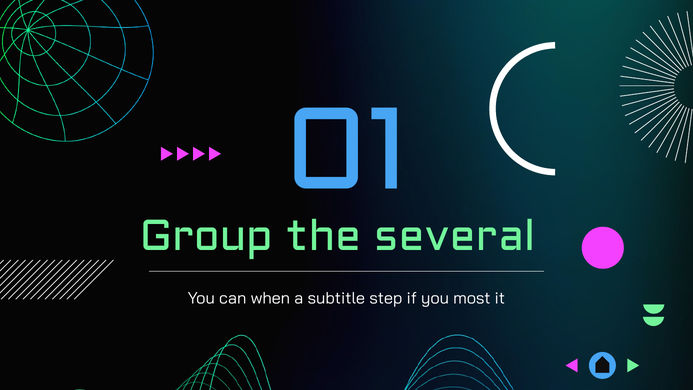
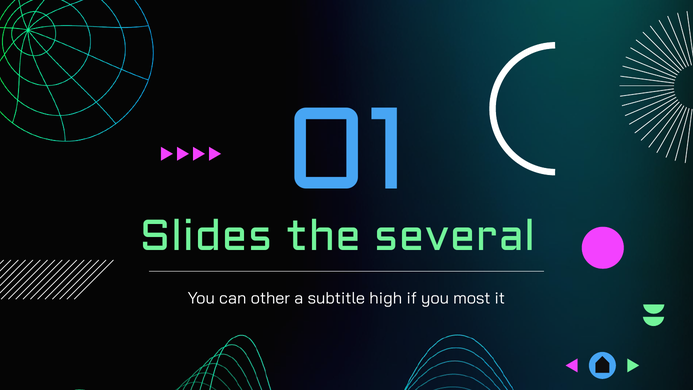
Group: Group -> Slides
when: when -> other
step: step -> high
